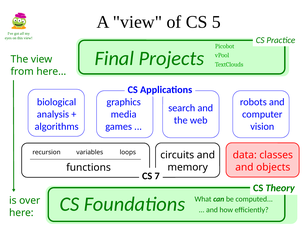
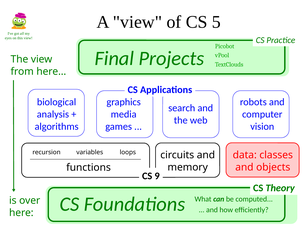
7: 7 -> 9
